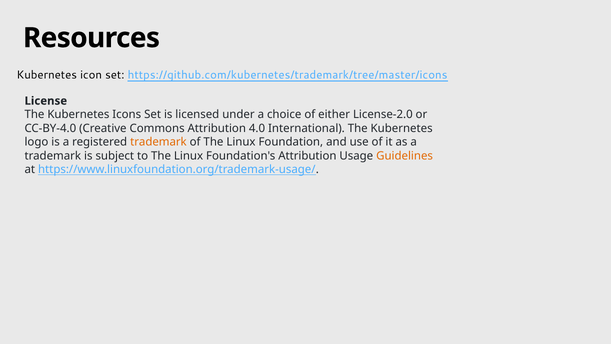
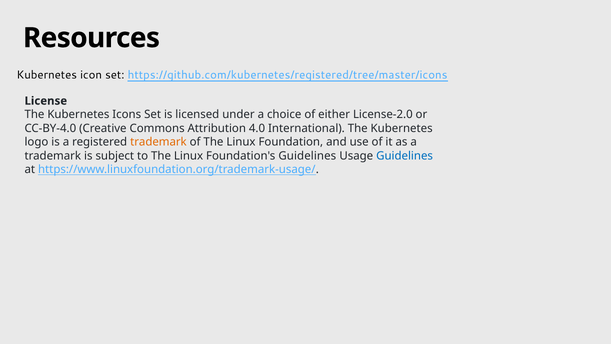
https://github.com/kubernetes/trademark/tree/master/icons: https://github.com/kubernetes/trademark/tree/master/icons -> https://github.com/kubernetes/registered/tree/master/icons
Foundation's Attribution: Attribution -> Guidelines
Guidelines at (405, 156) colour: orange -> blue
